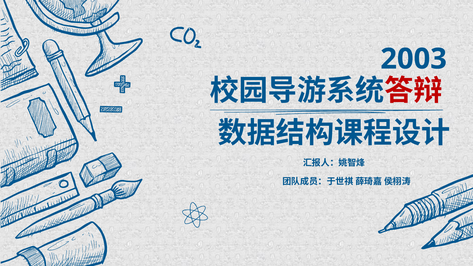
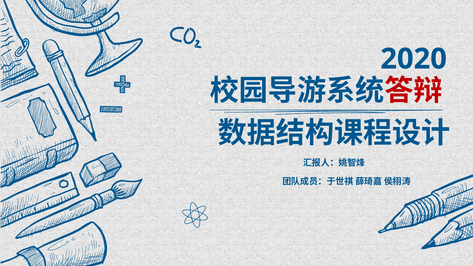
2003: 2003 -> 2020
